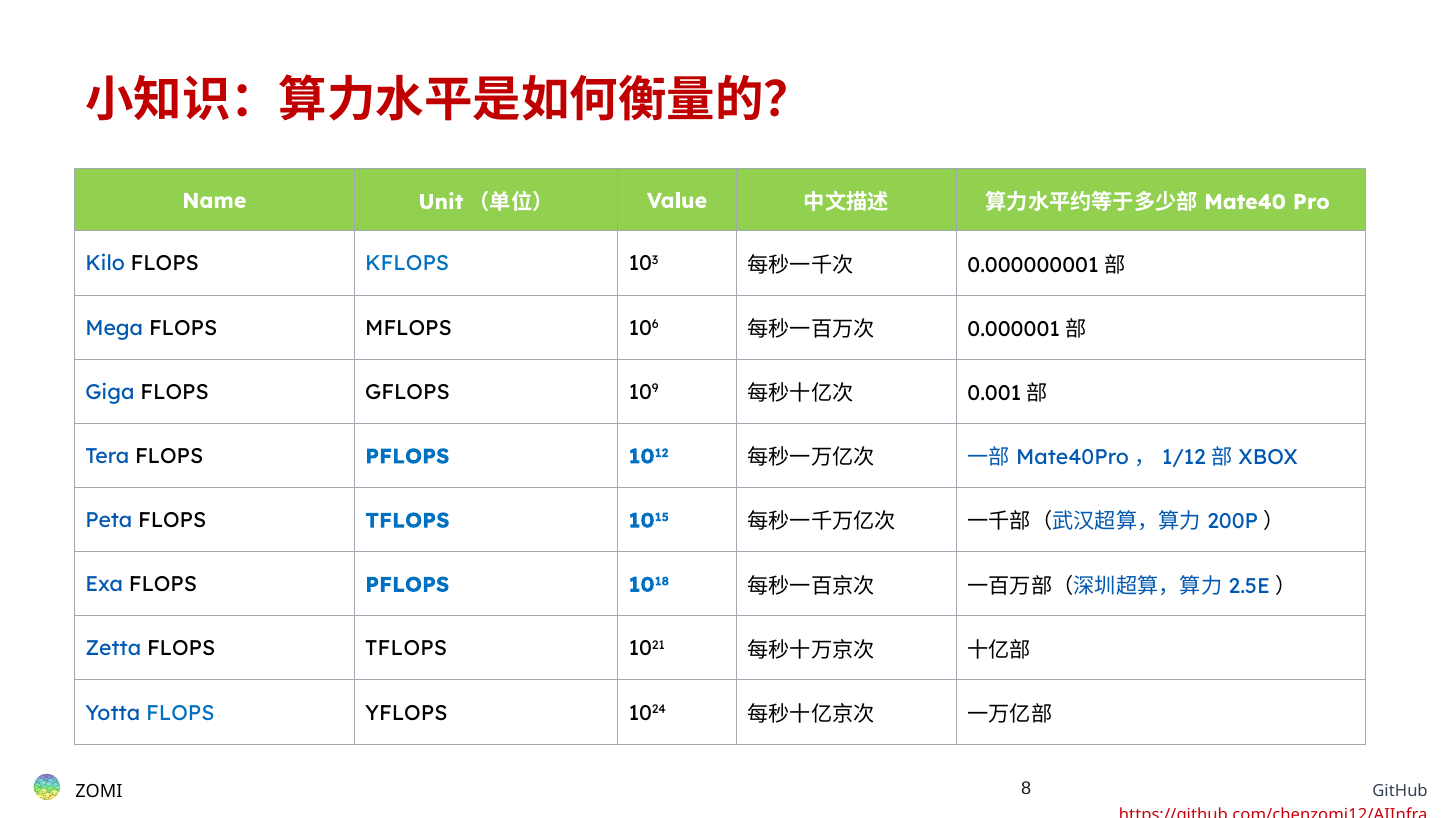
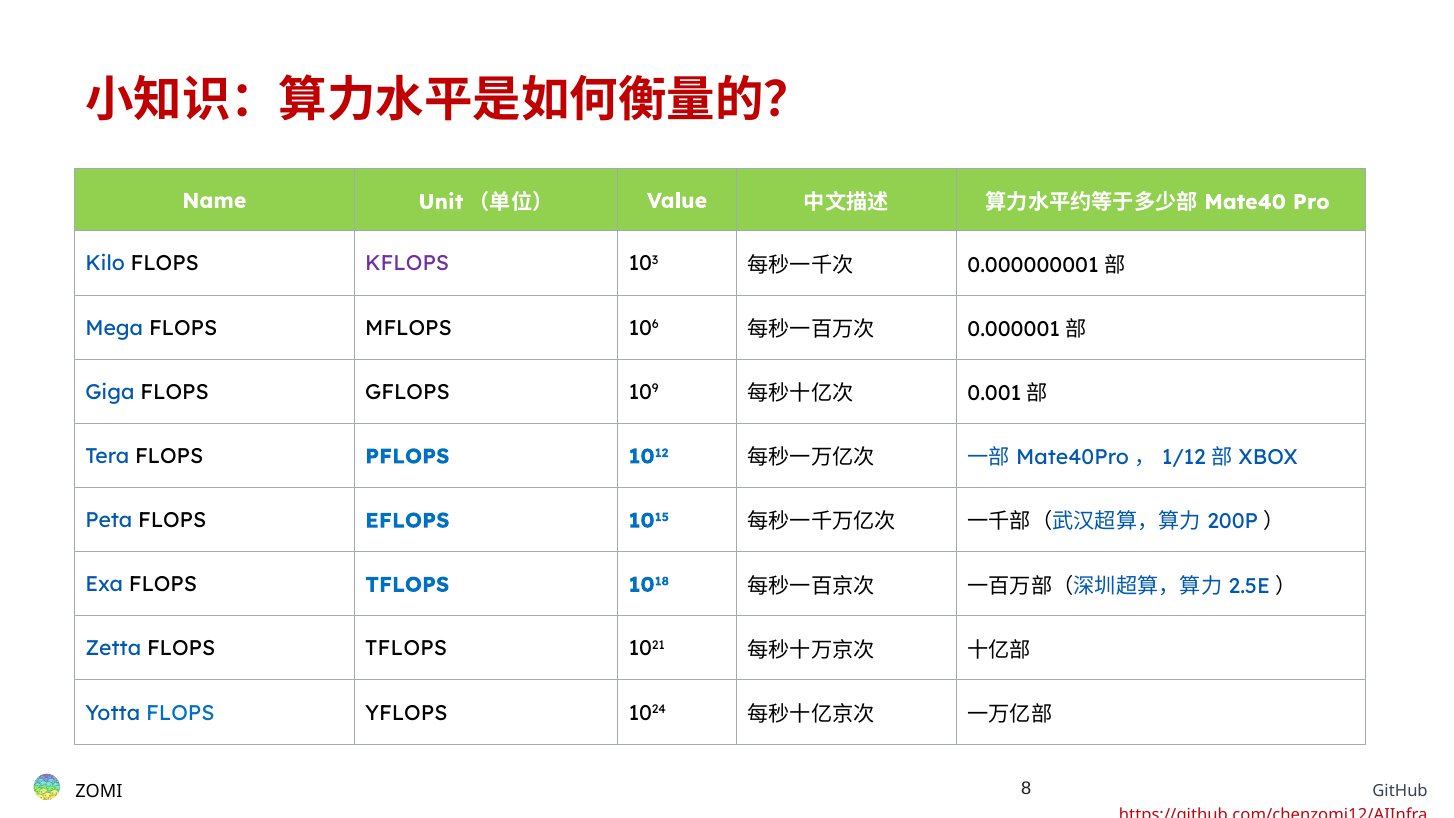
KFLOPS colour: blue -> purple
Peta FLOPS TFLOPS: TFLOPS -> EFLOPS
Exa FLOPS PFLOPS: PFLOPS -> TFLOPS
